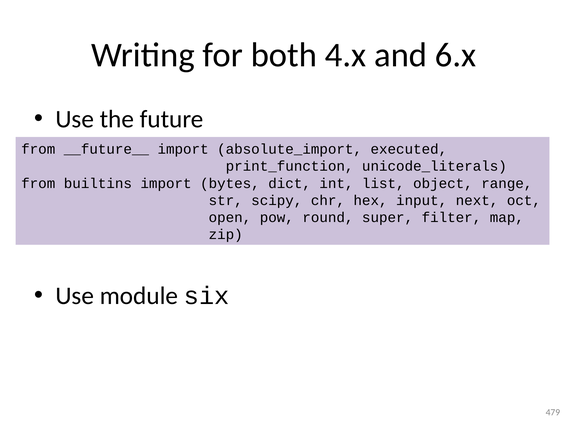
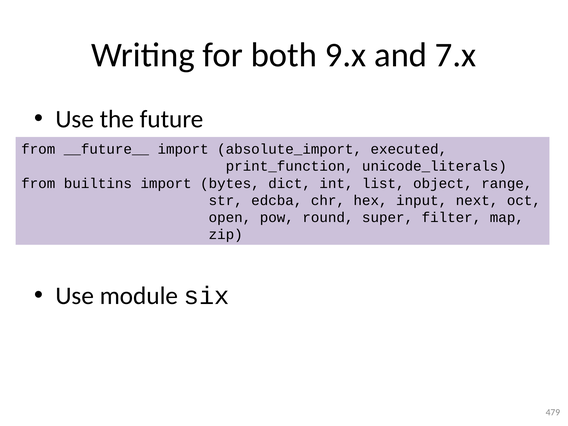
4.x: 4.x -> 9.x
6.x: 6.x -> 7.x
scipy: scipy -> edcba
